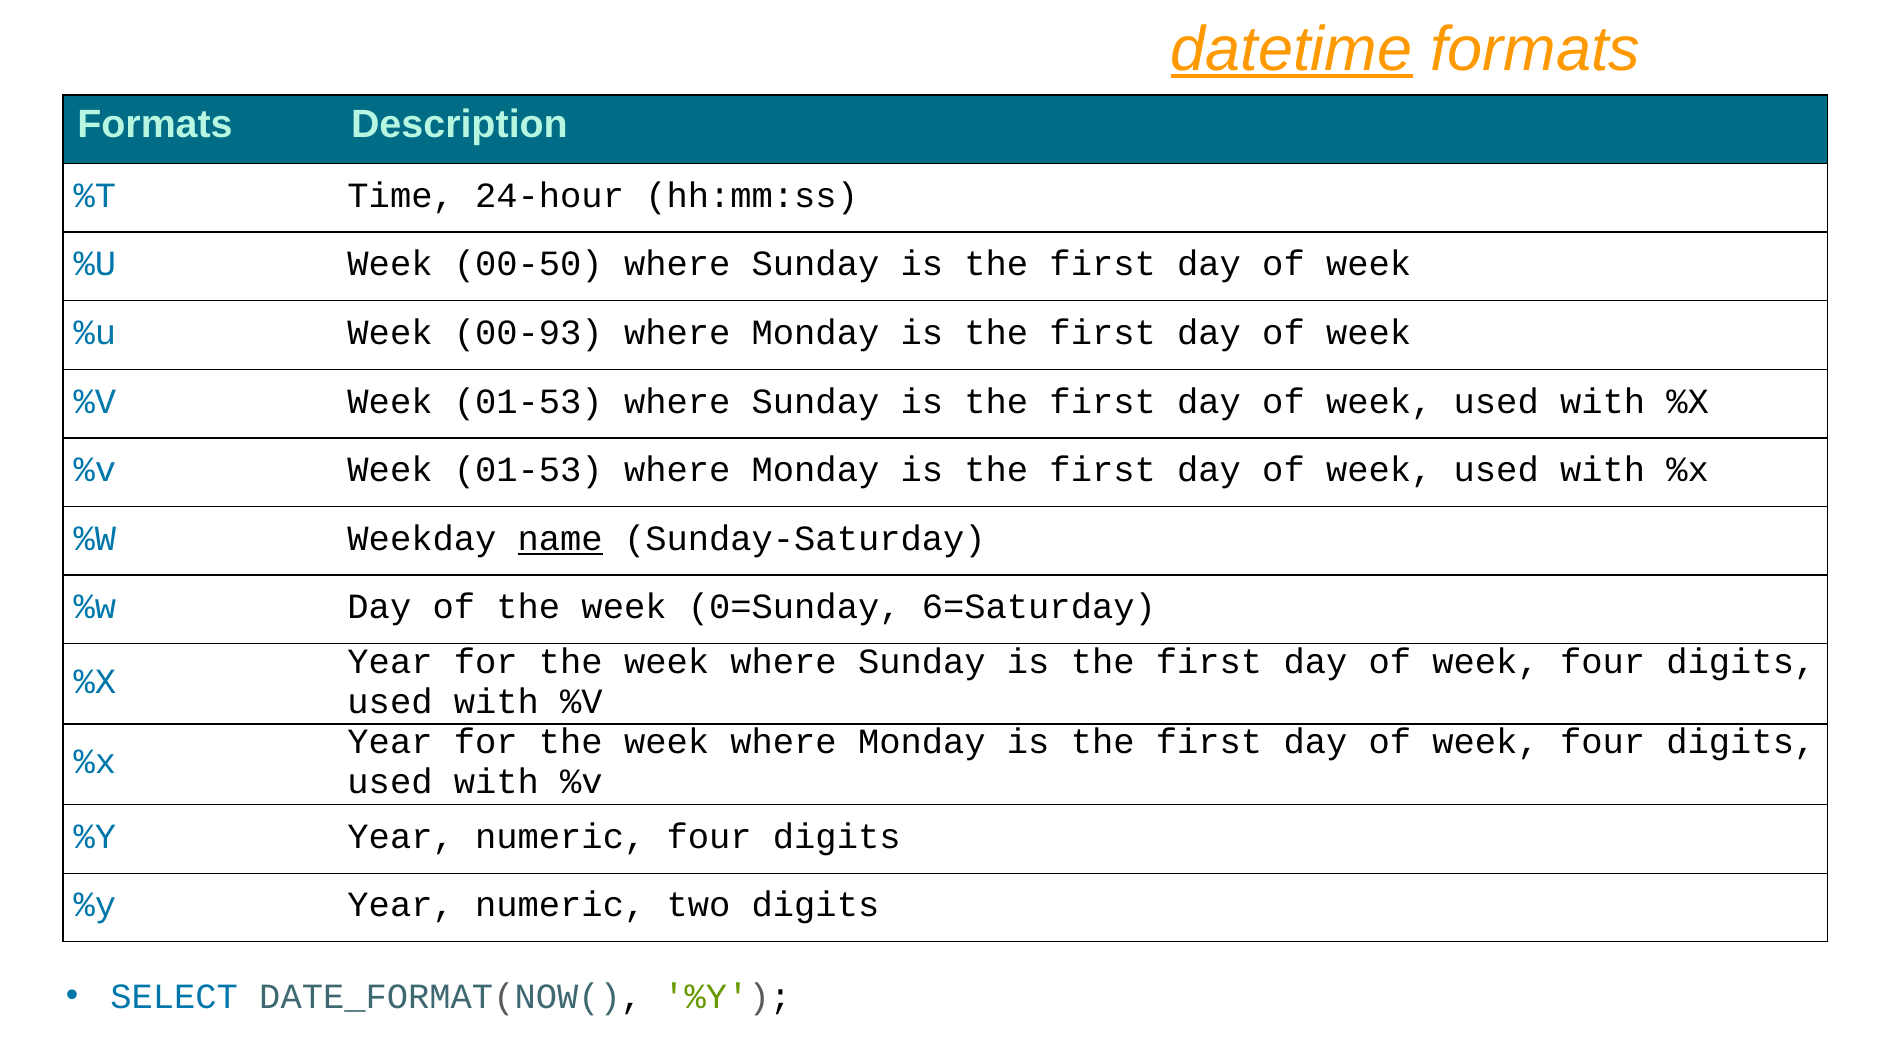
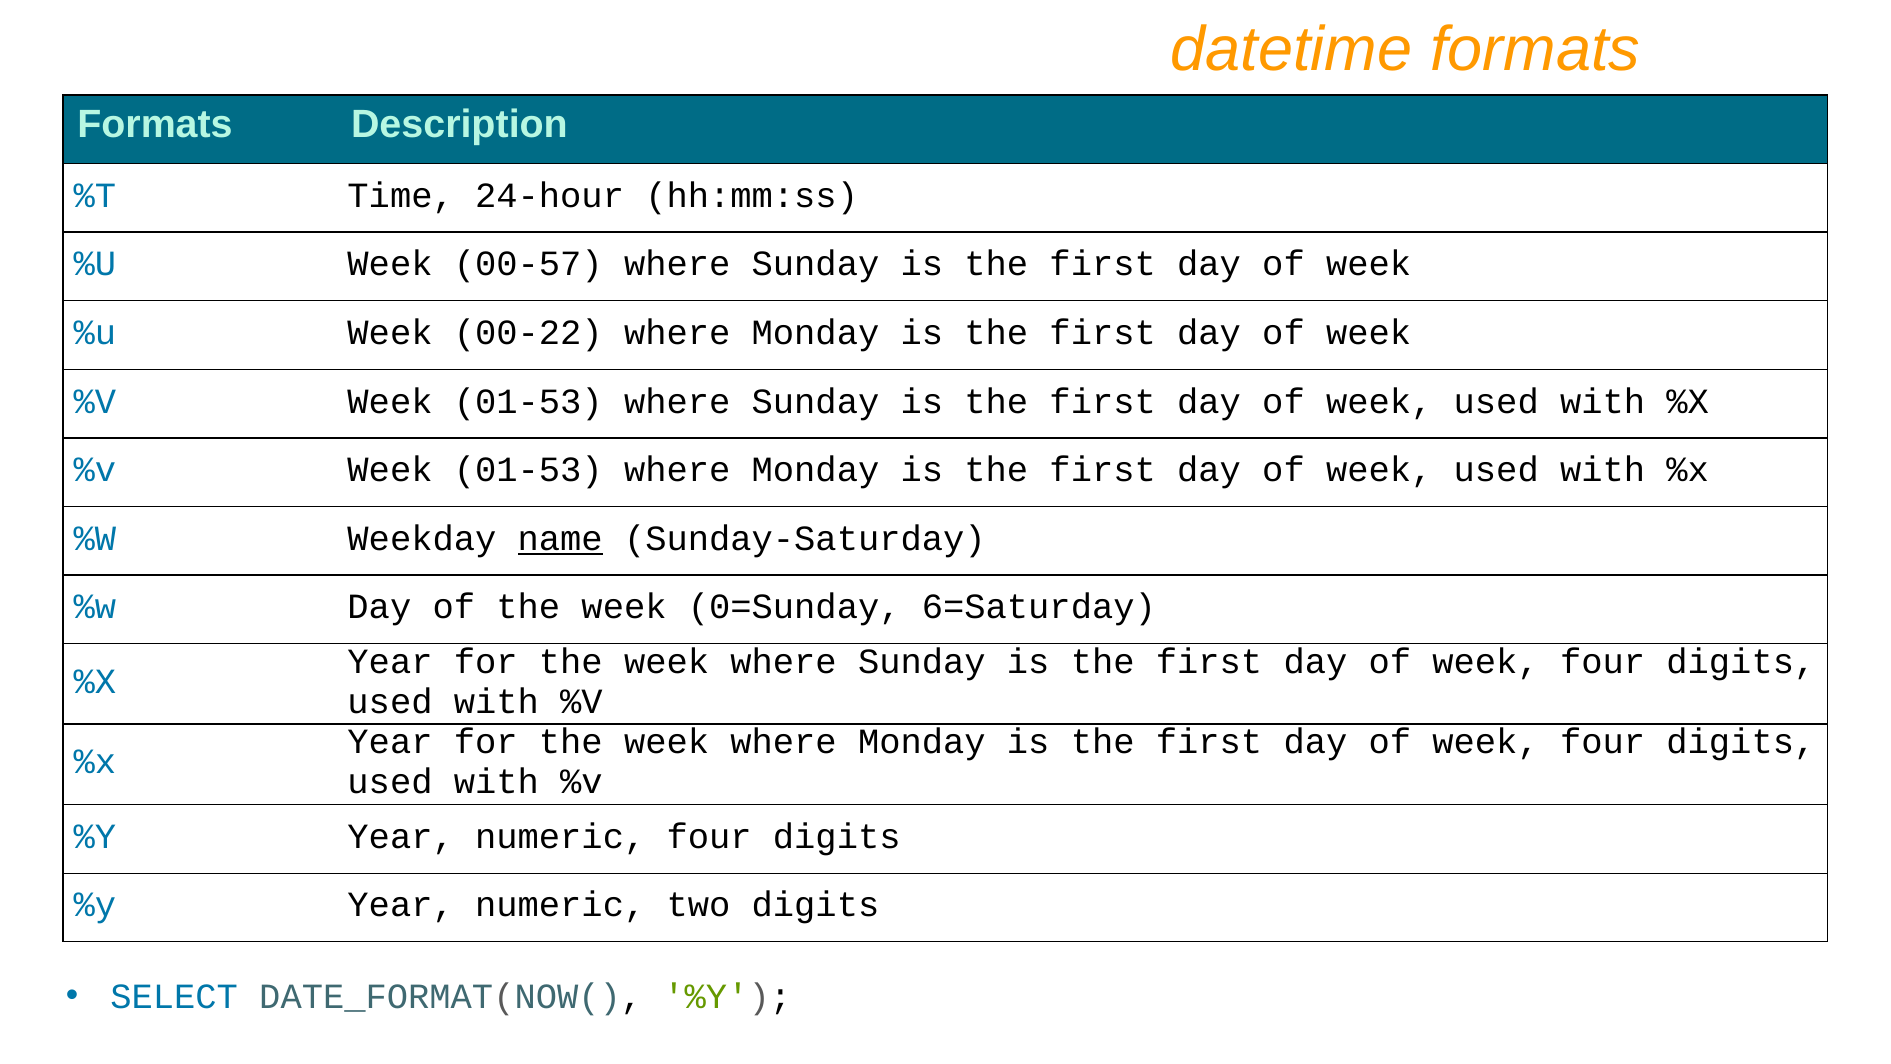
datetime underline: present -> none
00-50: 00-50 -> 00-57
00-93: 00-93 -> 00-22
